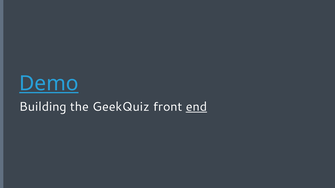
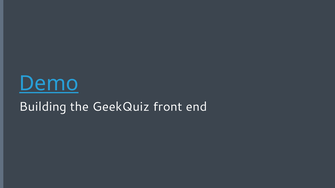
end underline: present -> none
